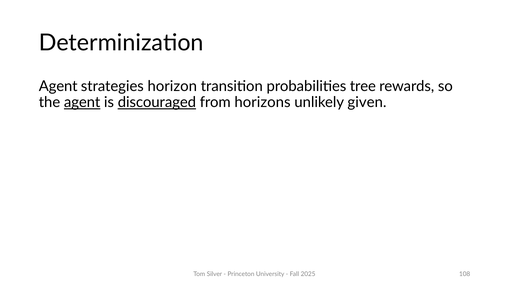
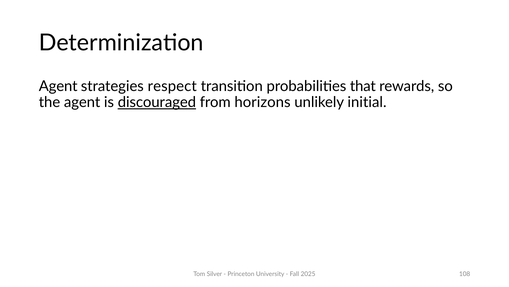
horizon: horizon -> respect
tree: tree -> that
agent at (82, 102) underline: present -> none
given: given -> initial
